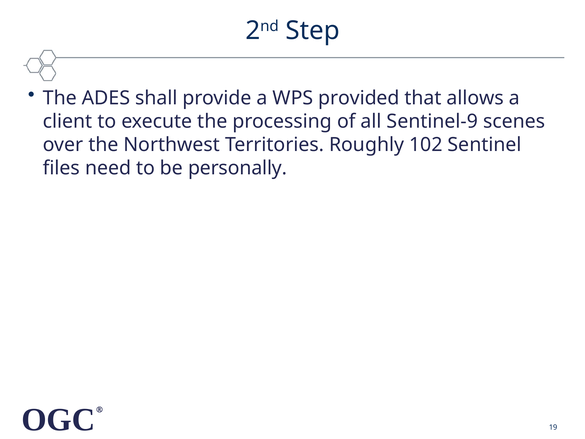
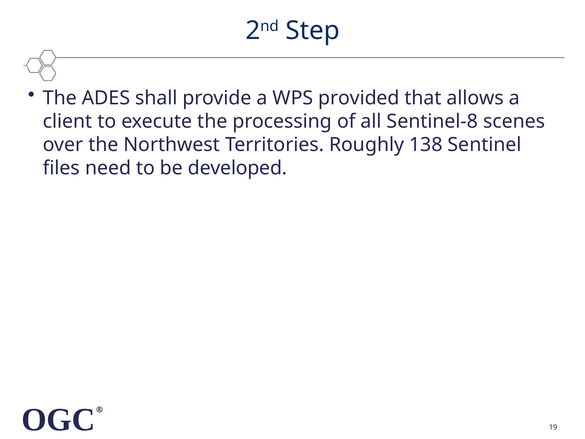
Sentinel-9: Sentinel-9 -> Sentinel-8
102: 102 -> 138
personally: personally -> developed
